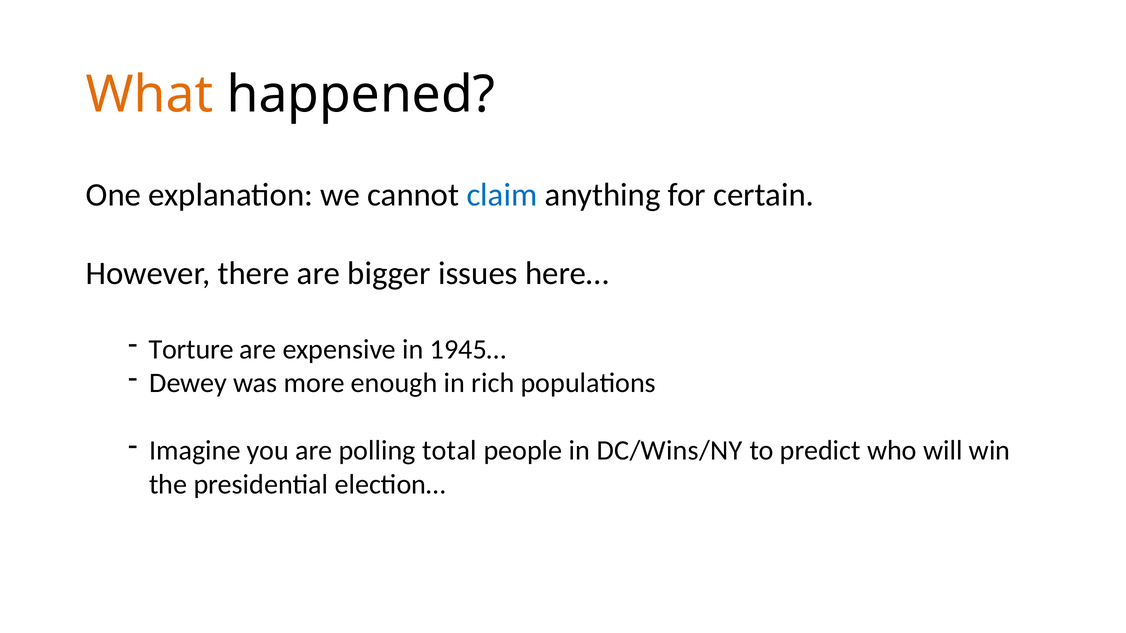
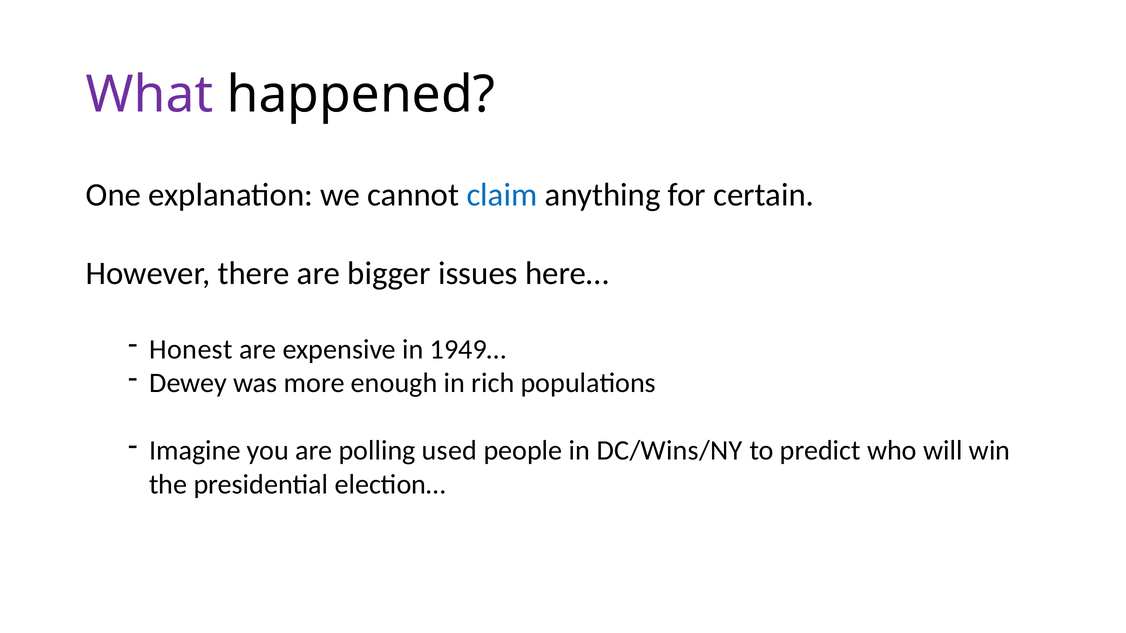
What colour: orange -> purple
Torture: Torture -> Honest
1945…: 1945… -> 1949…
total: total -> used
